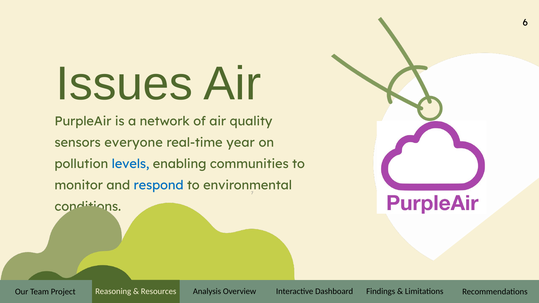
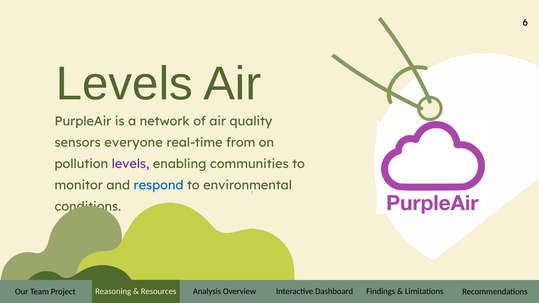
Issues at (124, 84): Issues -> Levels
year: year -> from
levels at (131, 164) colour: blue -> purple
